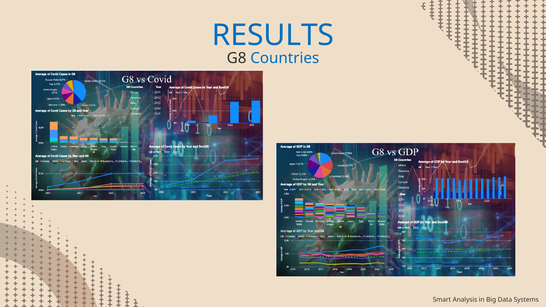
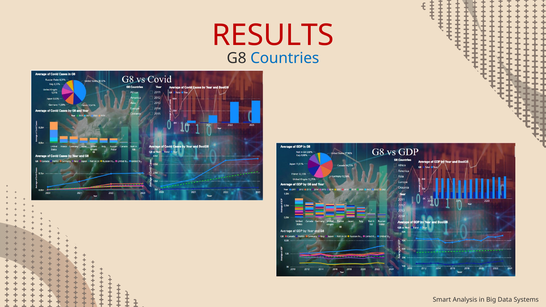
RESULTS colour: blue -> red
